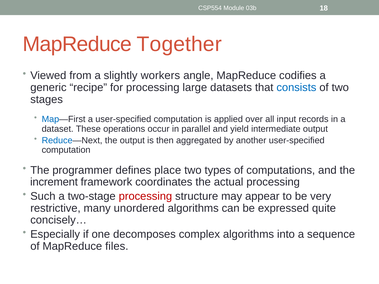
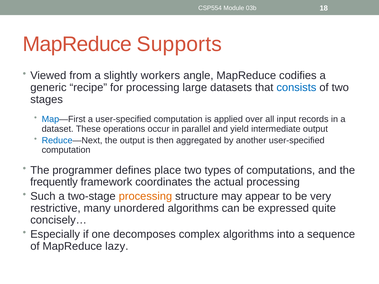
Together: Together -> Supports
increment: increment -> frequently
processing at (145, 196) colour: red -> orange
files: files -> lazy
